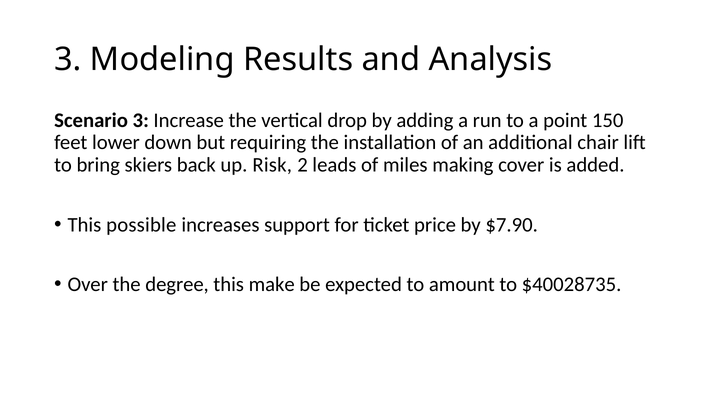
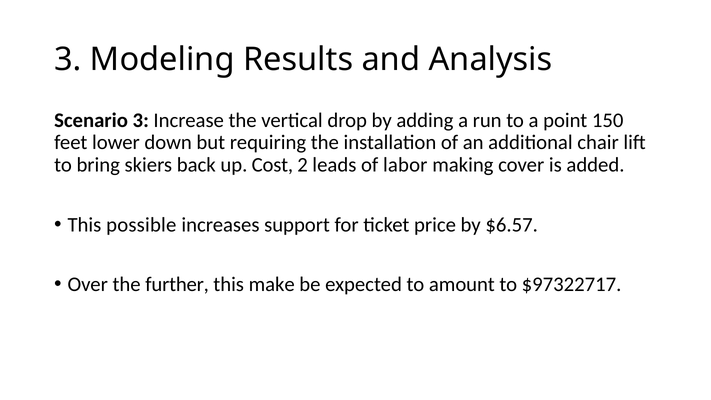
Risk: Risk -> Cost
miles: miles -> labor
$7.90: $7.90 -> $6.57
degree: degree -> further
$40028735: $40028735 -> $97322717
